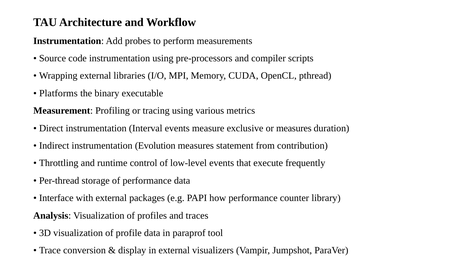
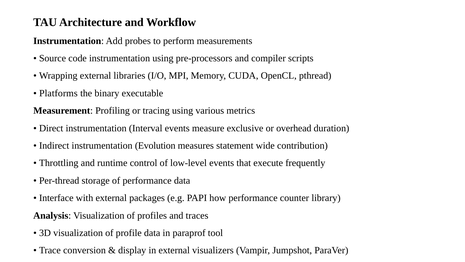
or measures: measures -> overhead
from: from -> wide
